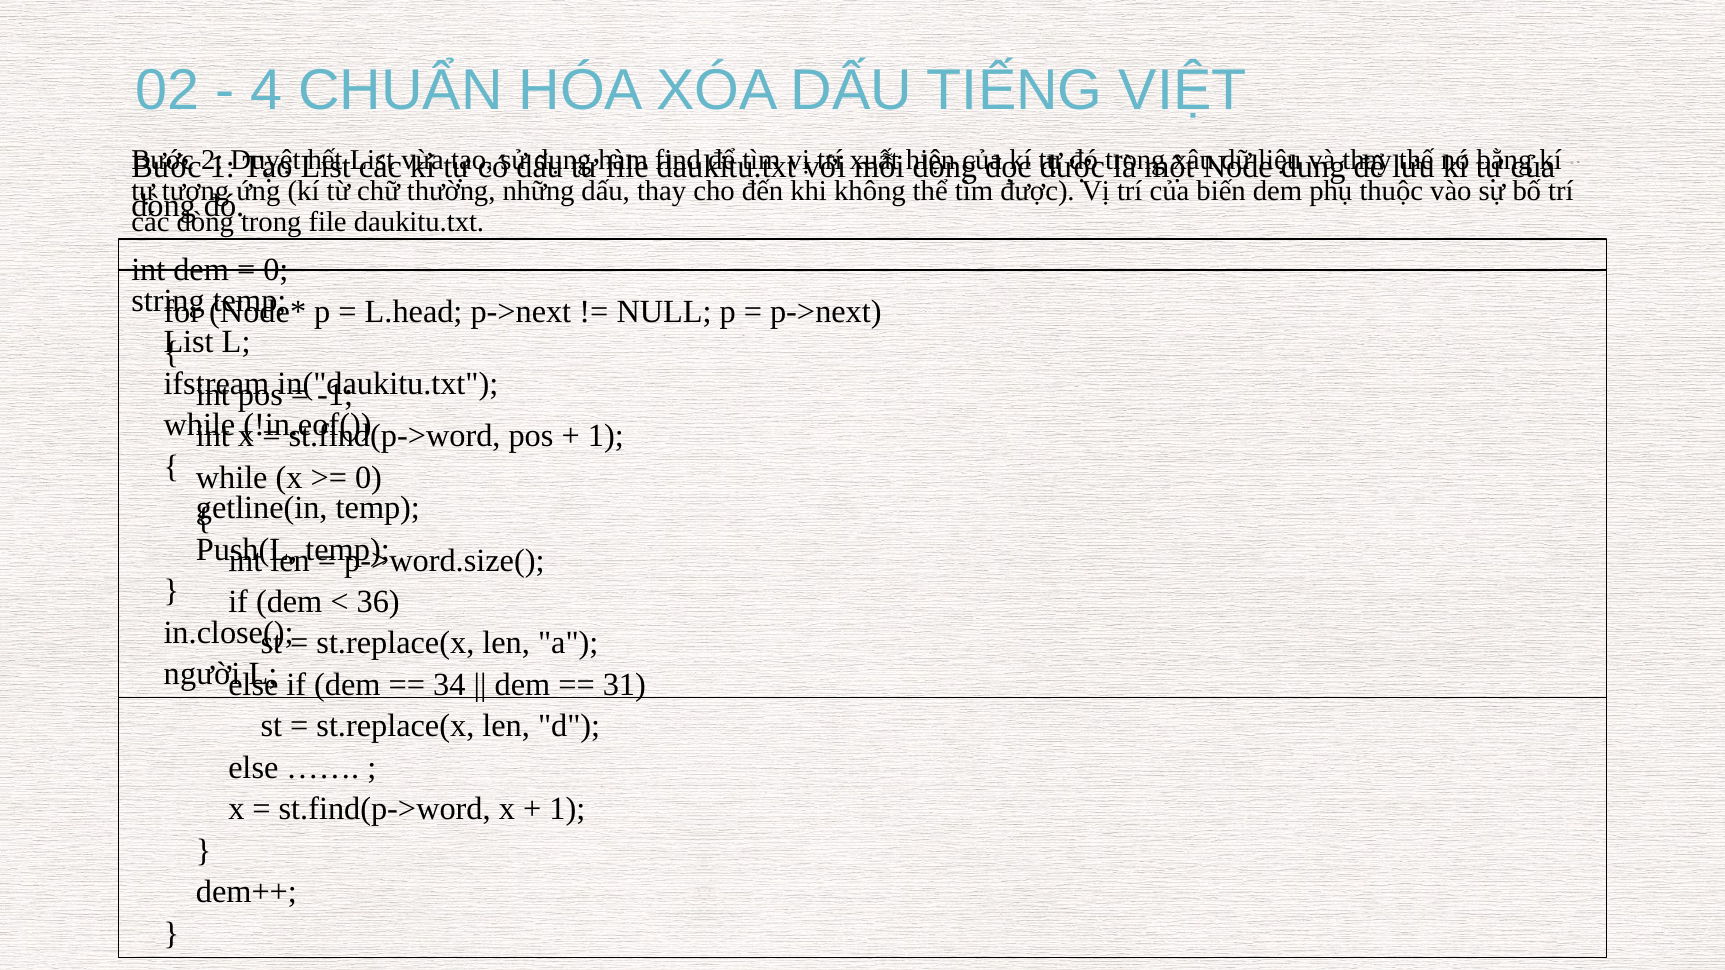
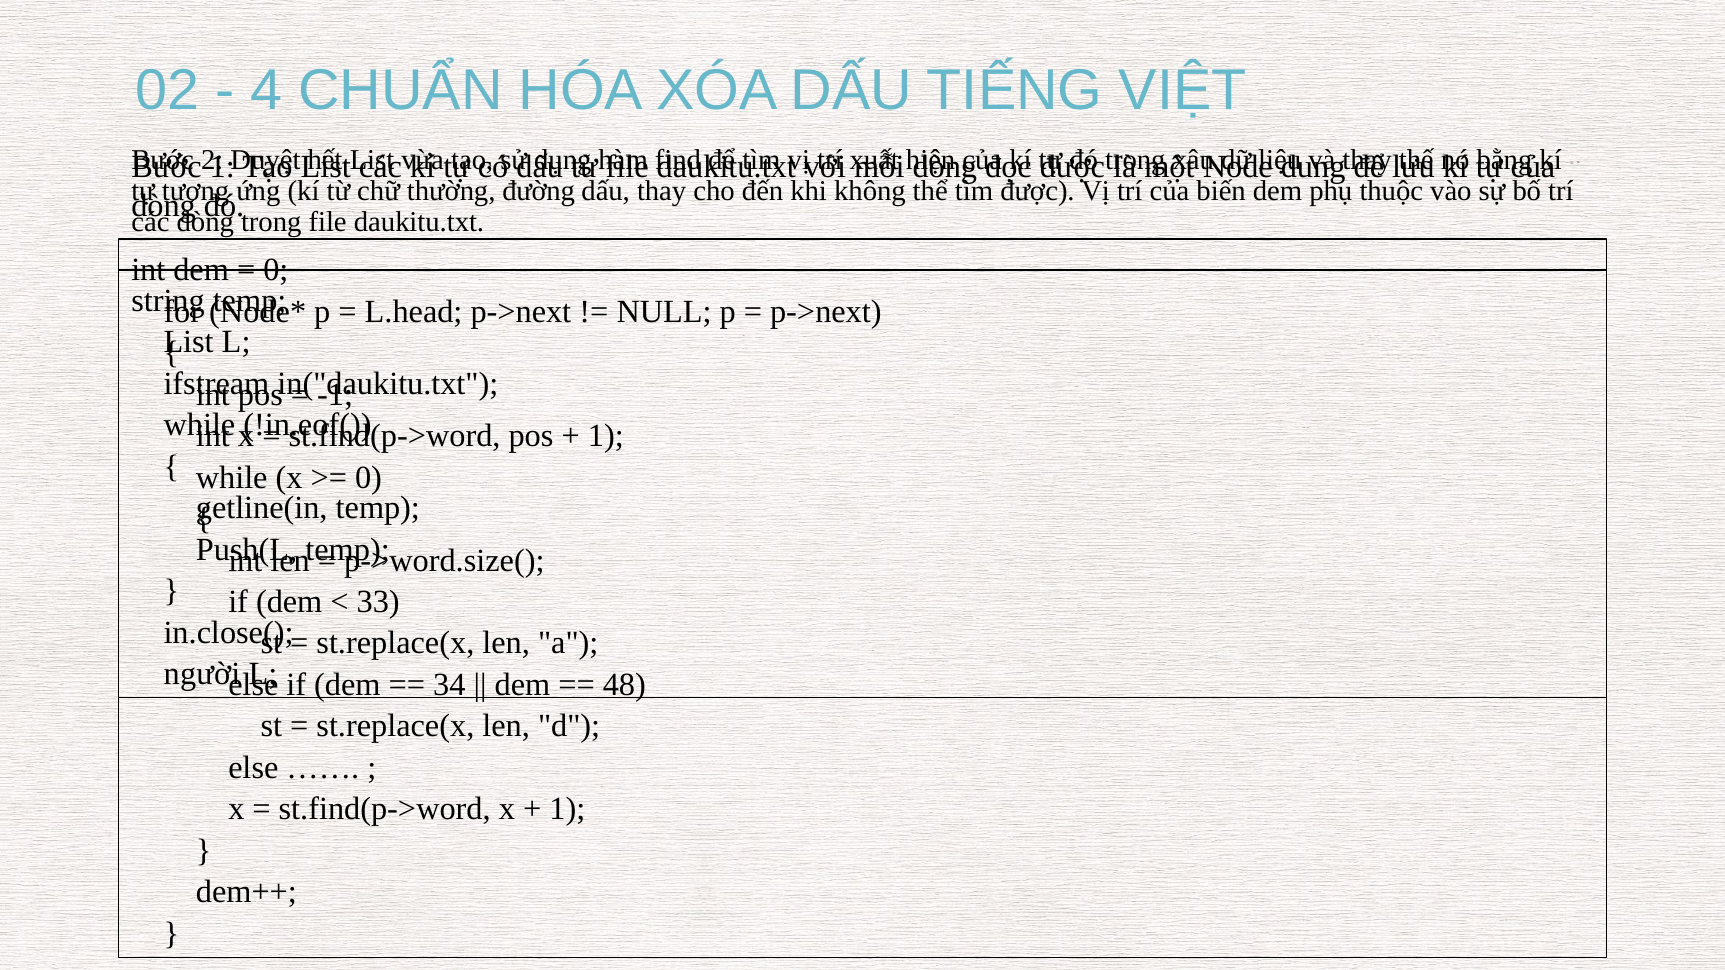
những: những -> đường
36: 36 -> 33
31: 31 -> 48
